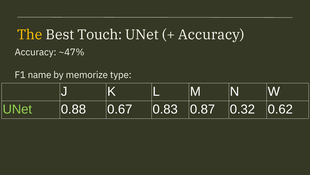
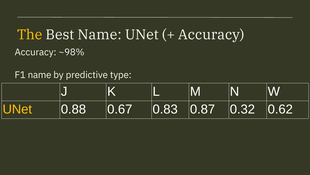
Best Touch: Touch -> Name
~47%: ~47% -> ~98%
memorize: memorize -> predictive
UNet at (17, 109) colour: light green -> yellow
